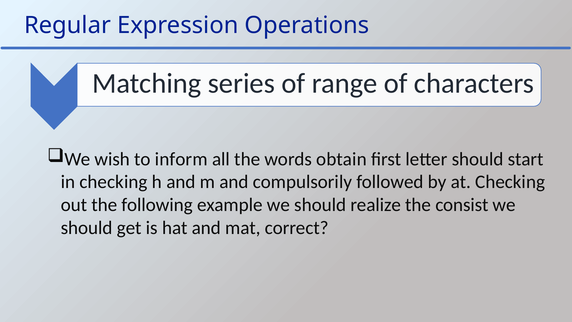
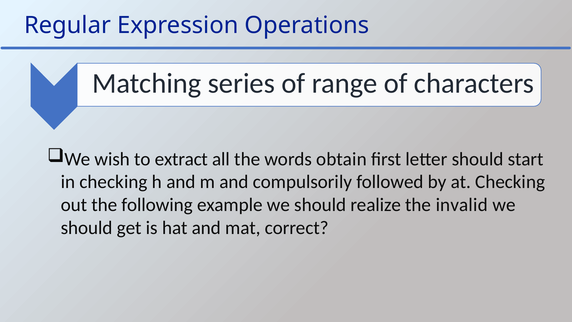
inform: inform -> extract
consist: consist -> invalid
